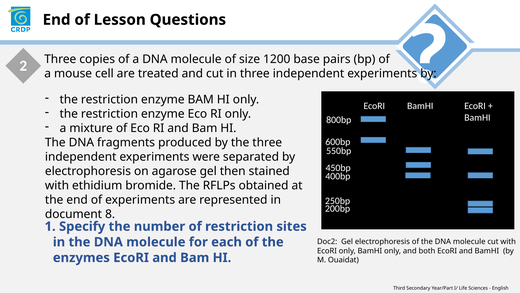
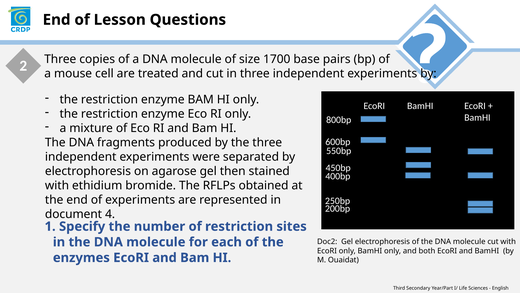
1200: 1200 -> 1700
8: 8 -> 4
